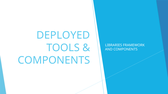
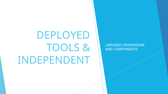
COMPONENTS at (54, 61): COMPONENTS -> INDEPENDENT
